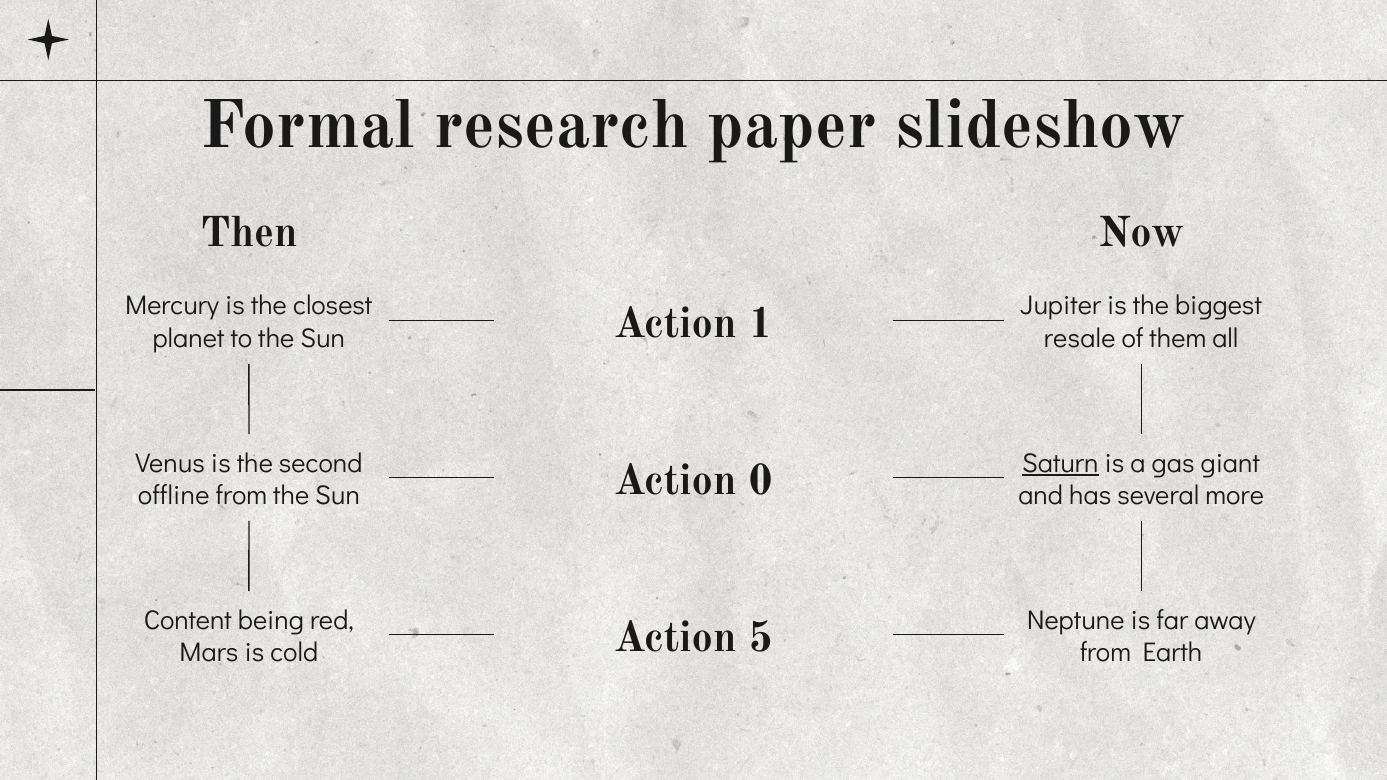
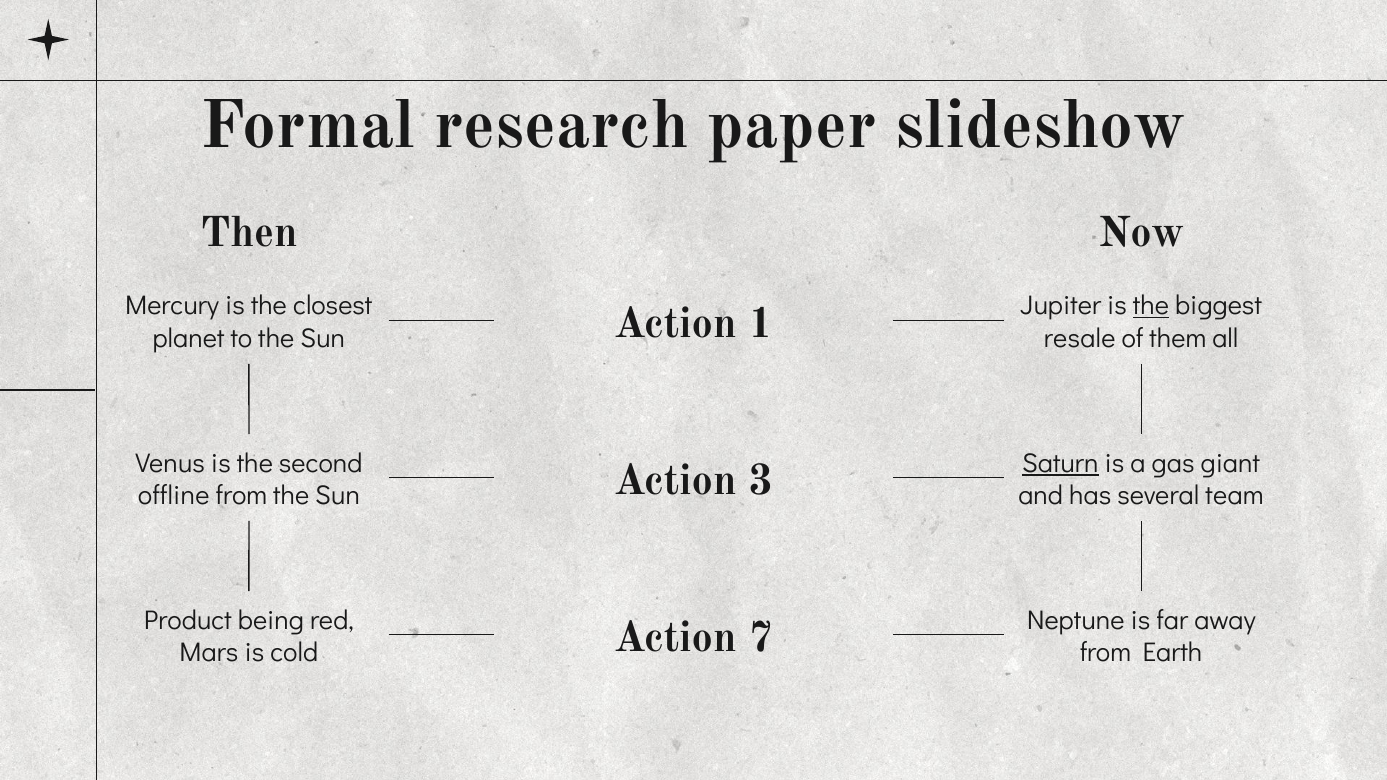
the at (1151, 306) underline: none -> present
0: 0 -> 3
more: more -> team
Content: Content -> Product
5: 5 -> 7
